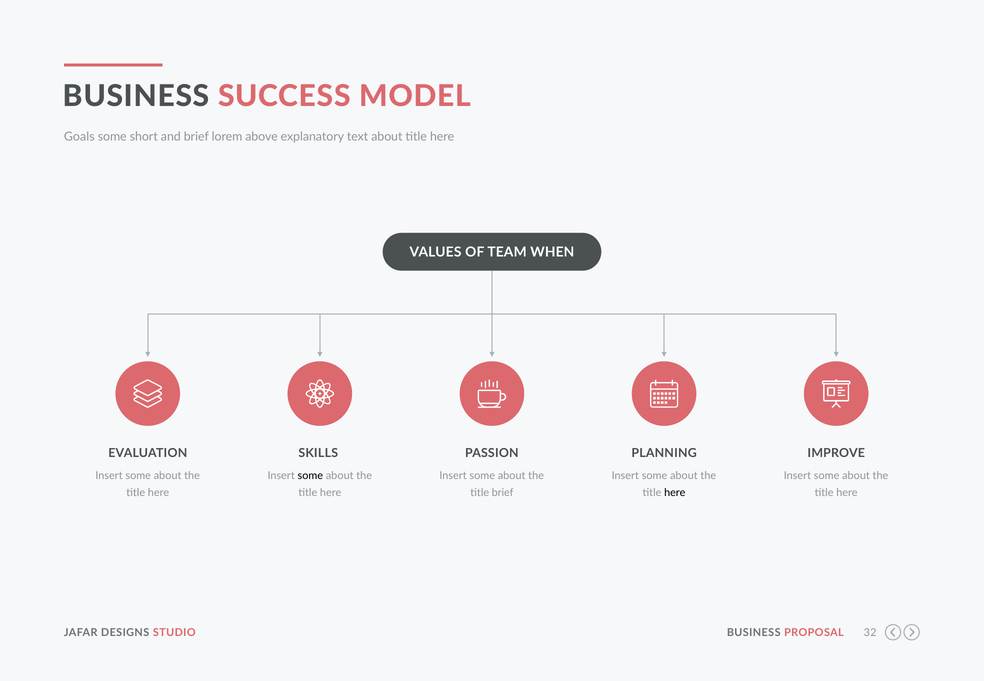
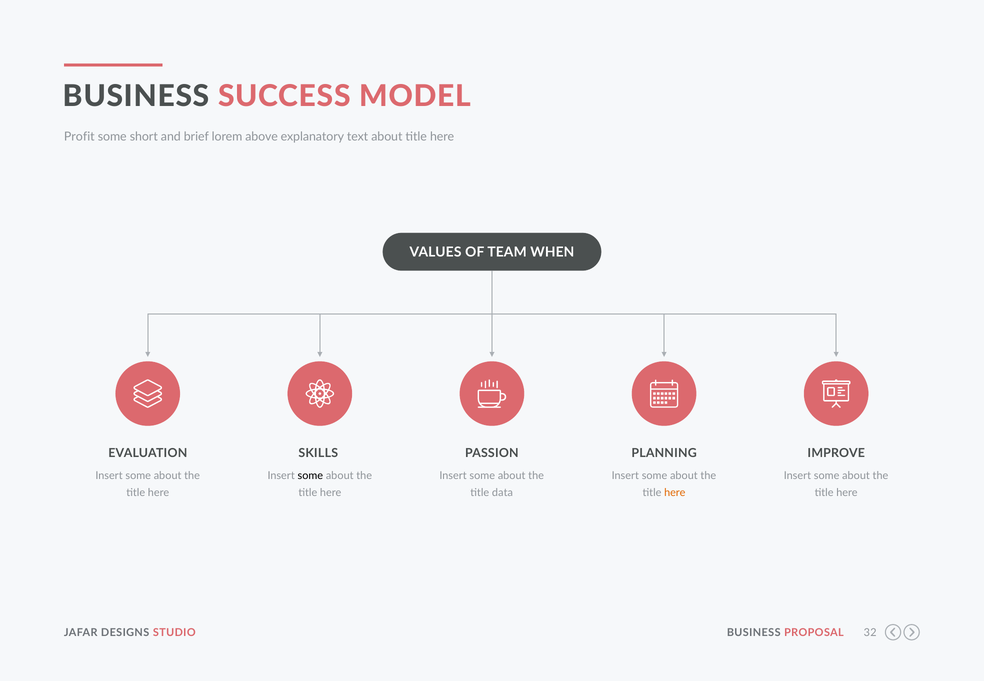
Goals: Goals -> Profit
title brief: brief -> data
here at (675, 493) colour: black -> orange
